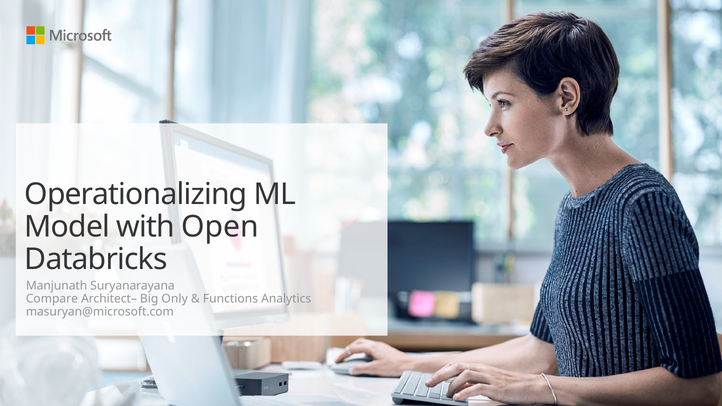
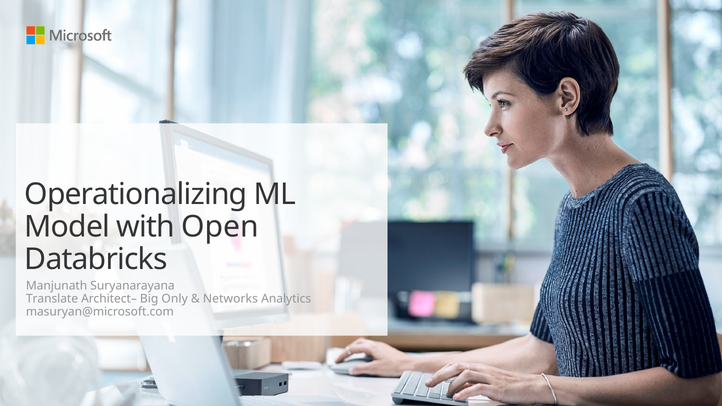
Compare: Compare -> Translate
Functions: Functions -> Networks
